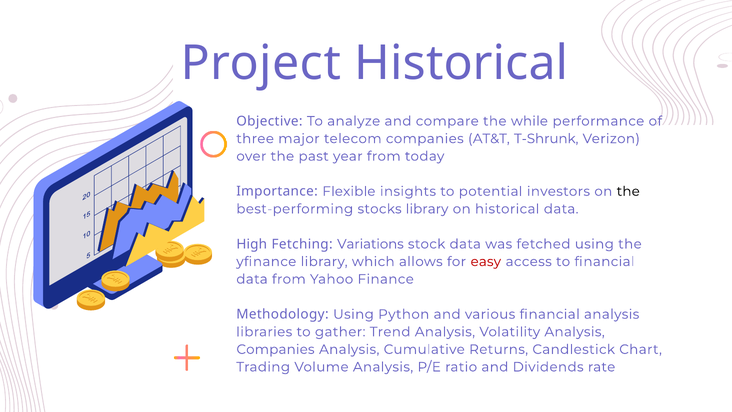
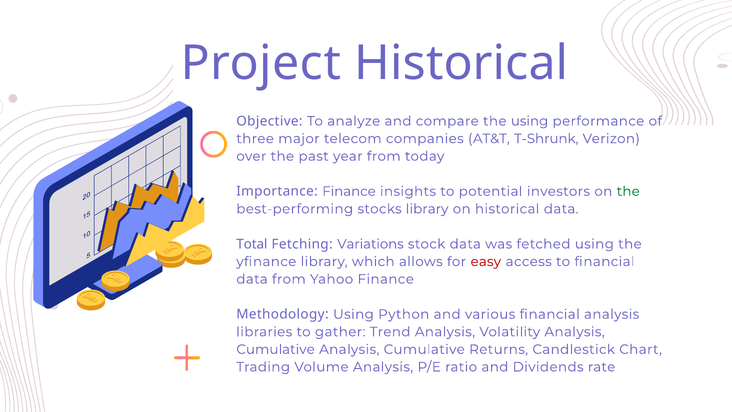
the while: while -> using
Importance Flexible: Flexible -> Finance
the at (628, 191) colour: black -> green
High: High -> Total
Companies at (275, 349): Companies -> Cumulative
